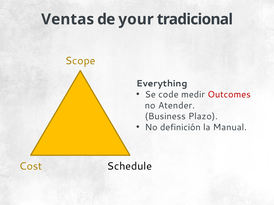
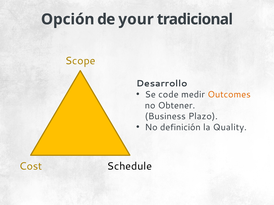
Ventas: Ventas -> Opción
Everything: Everything -> Desarrollo
Outcomes colour: red -> orange
Atender: Atender -> Obtener
Manual: Manual -> Quality
